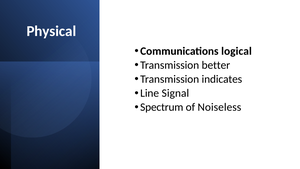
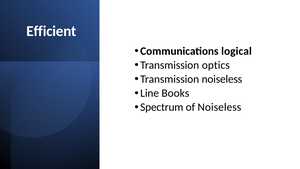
Physical: Physical -> Efficient
better: better -> optics
Transmission indicates: indicates -> noiseless
Signal: Signal -> Books
